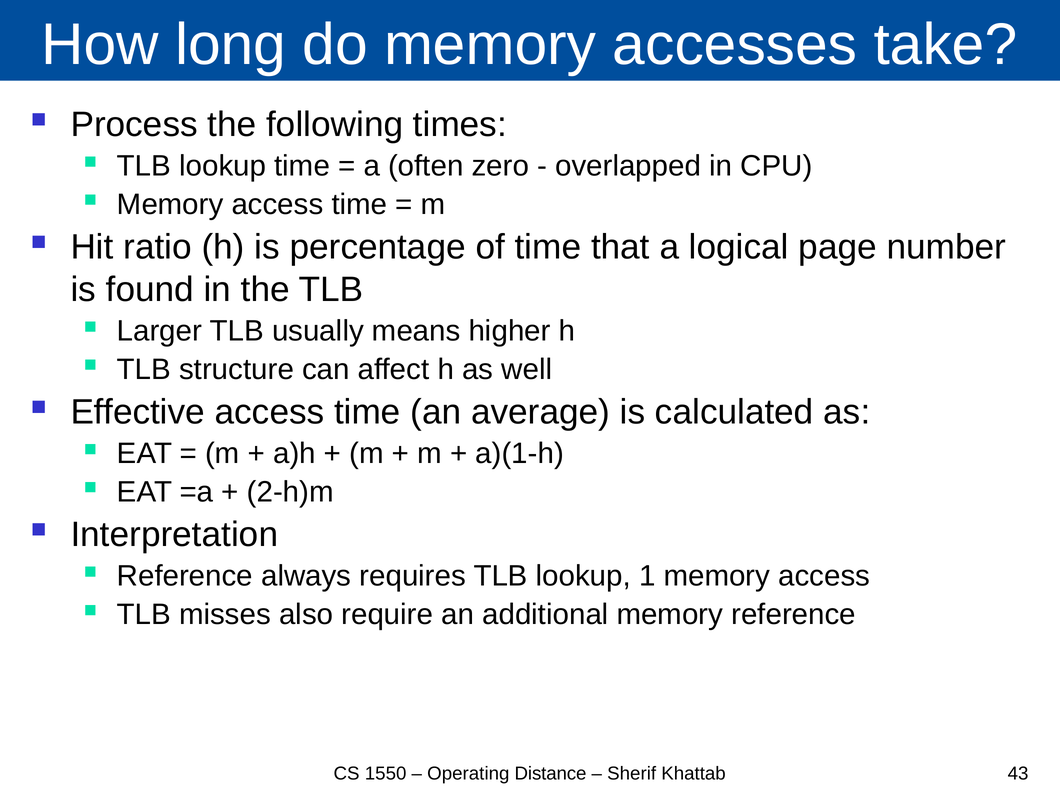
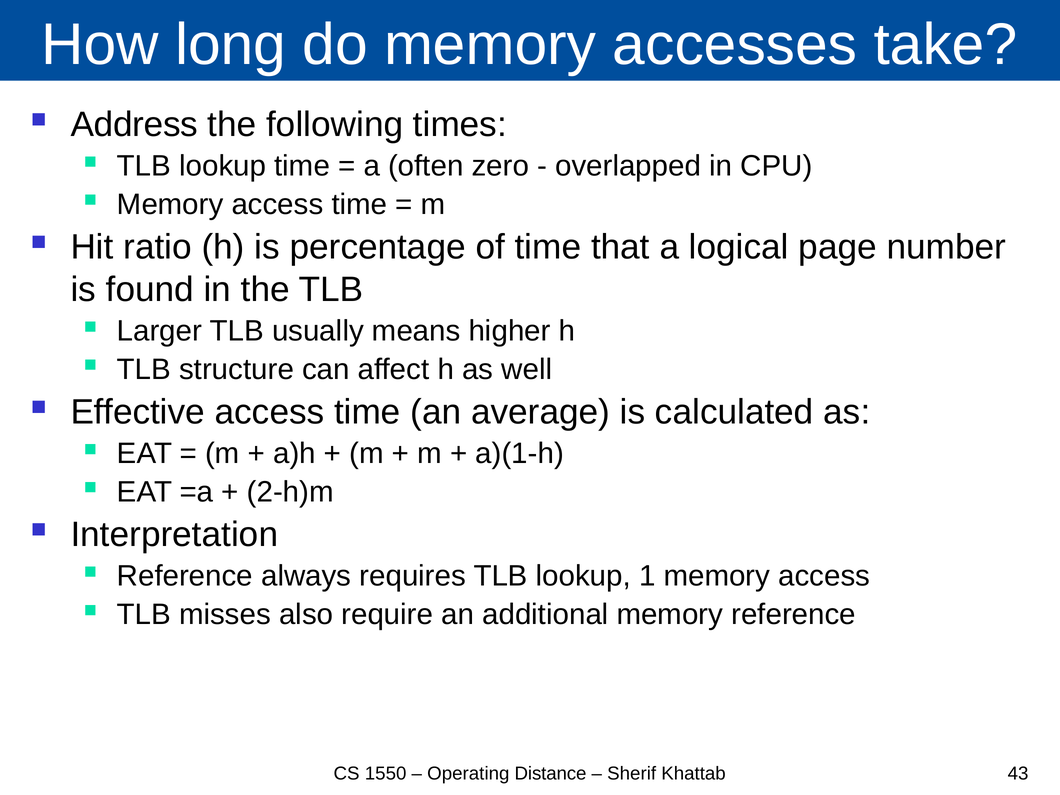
Process: Process -> Address
